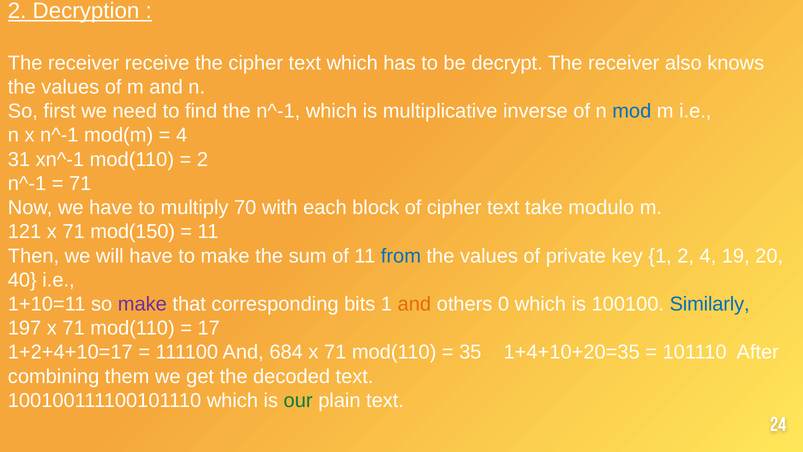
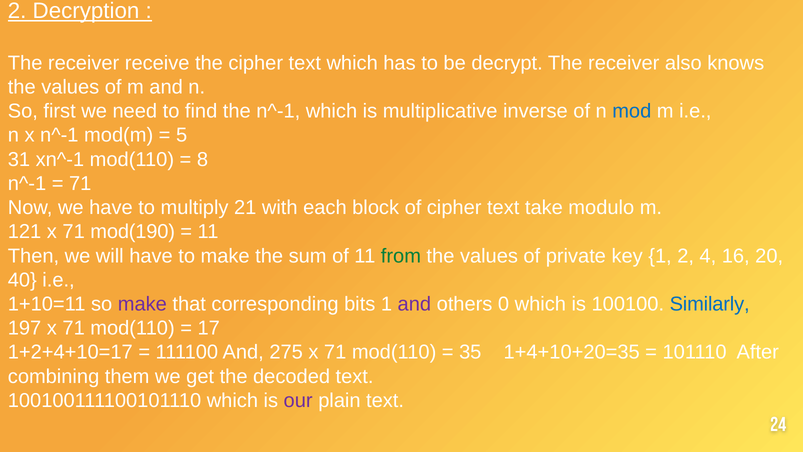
4 at (182, 135): 4 -> 5
2 at (202, 159): 2 -> 8
70: 70 -> 21
mod(150: mod(150 -> mod(190
from colour: blue -> green
19: 19 -> 16
and at (414, 304) colour: orange -> purple
684: 684 -> 275
our colour: green -> purple
